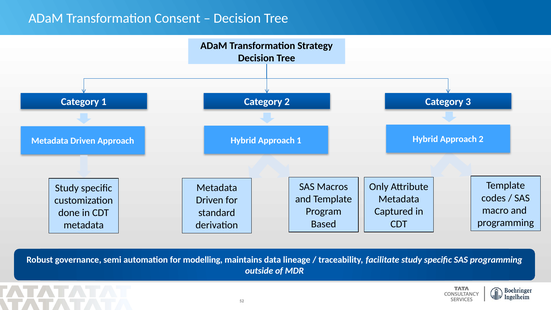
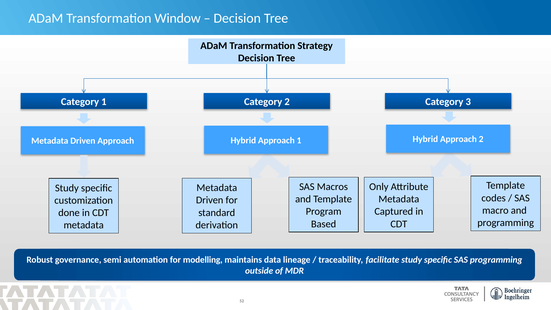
Consent: Consent -> Window
